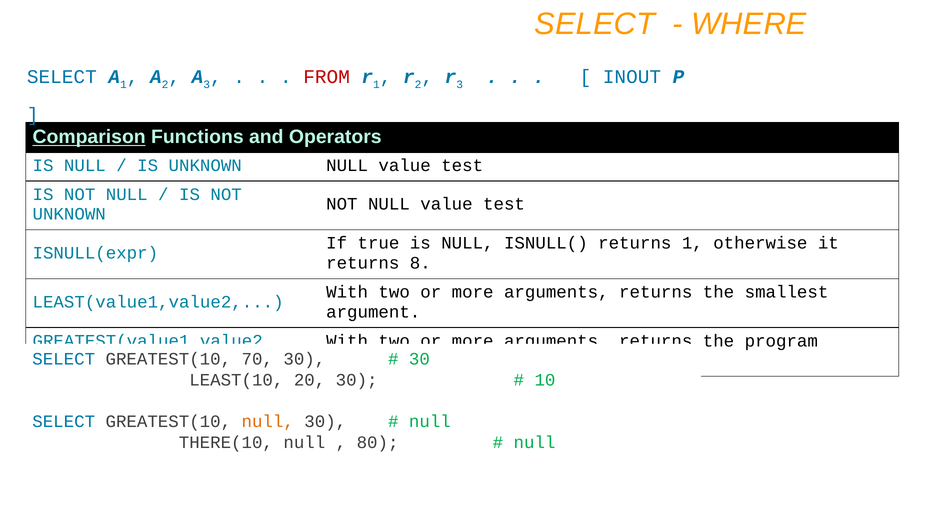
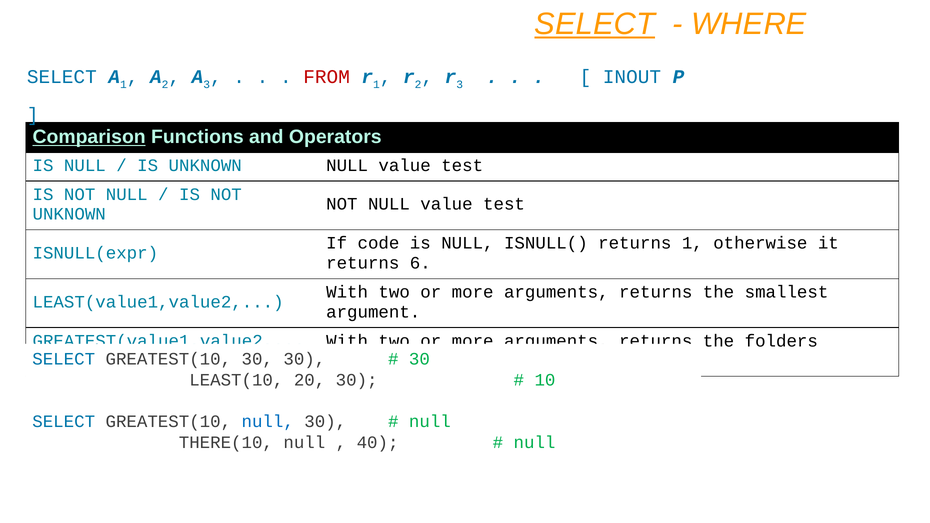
SELECT at (595, 24) underline: none -> present
true: true -> code
8: 8 -> 6
program: program -> folders
GREATEST(10 70: 70 -> 30
null at (268, 422) colour: orange -> blue
80: 80 -> 40
